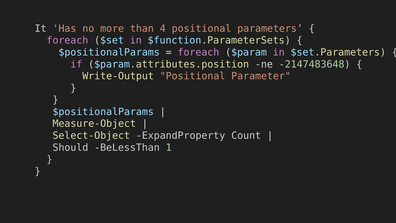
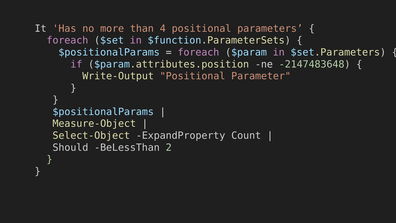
1: 1 -> 2
